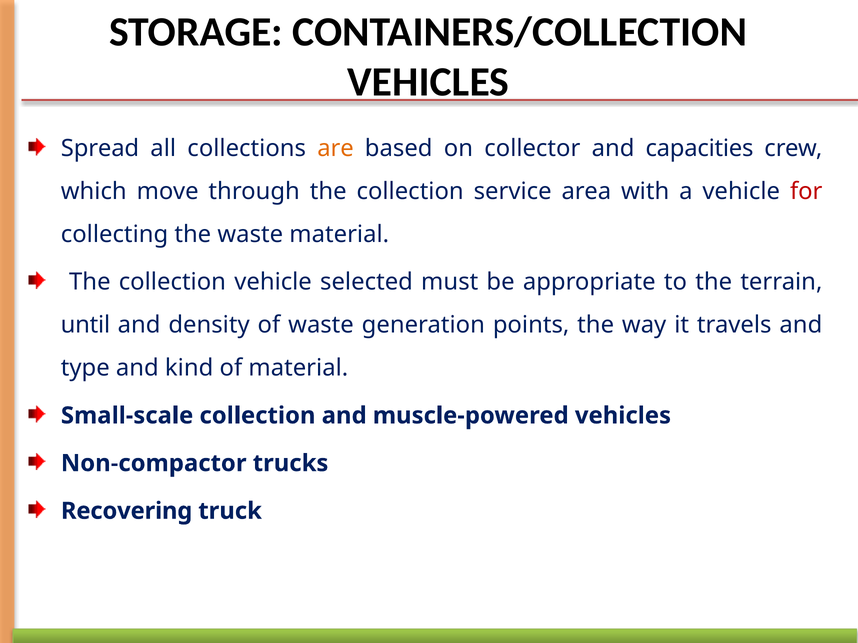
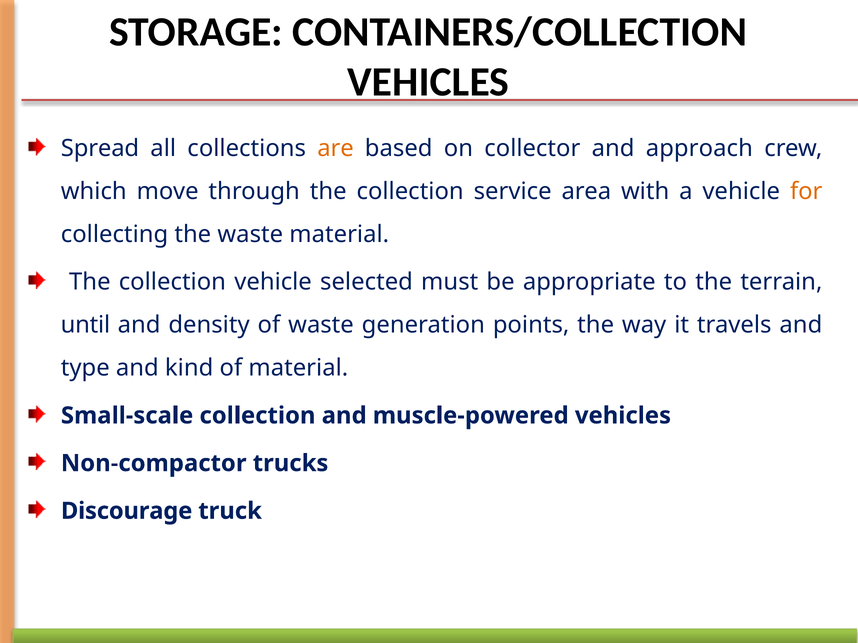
capacities: capacities -> approach
for colour: red -> orange
Recovering: Recovering -> Discourage
